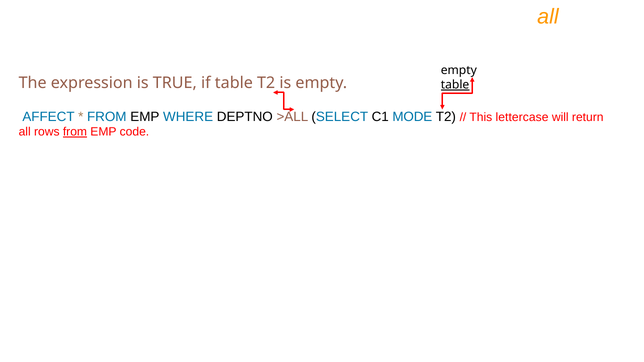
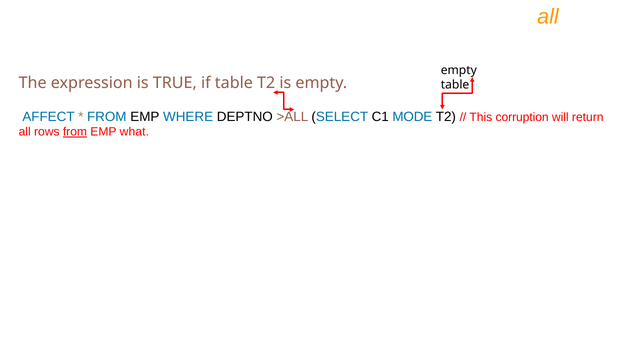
table at (455, 85) underline: present -> none
lettercase: lettercase -> corruption
code: code -> what
